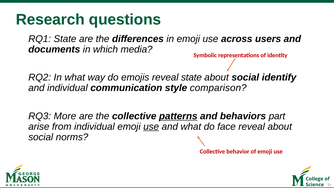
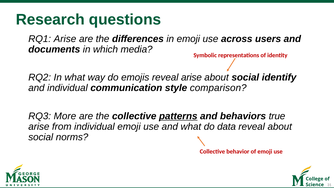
RQ1 State: State -> Arise
reveal state: state -> arise
part: part -> true
use at (151, 126) underline: present -> none
face: face -> data
